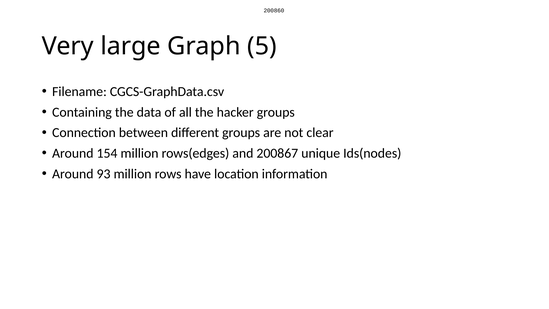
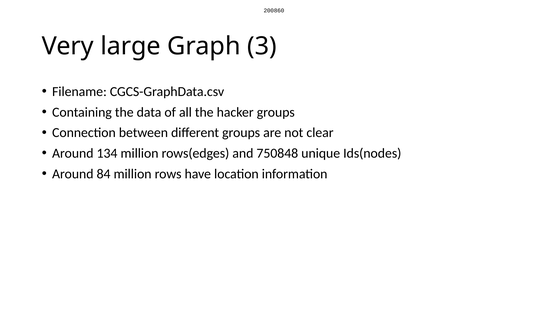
5: 5 -> 3
154: 154 -> 134
200867: 200867 -> 750848
93: 93 -> 84
